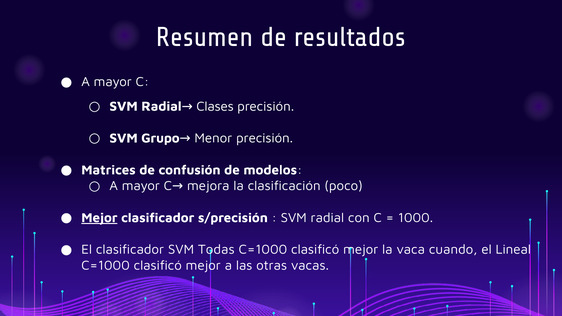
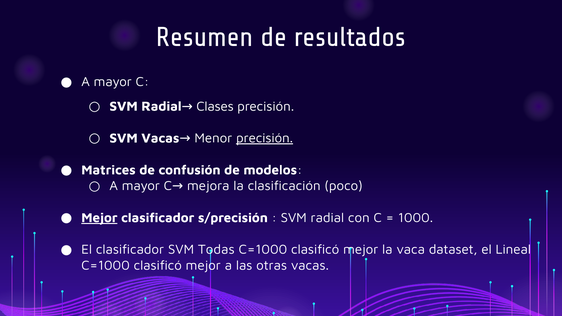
SVM Grupo: Grupo -> Vacas
precisión at (265, 138) underline: none -> present
cuando: cuando -> dataset
